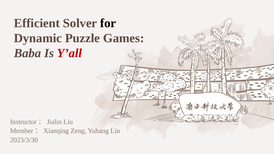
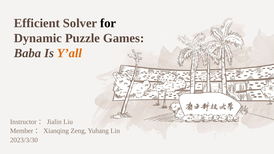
Y’all colour: red -> orange
